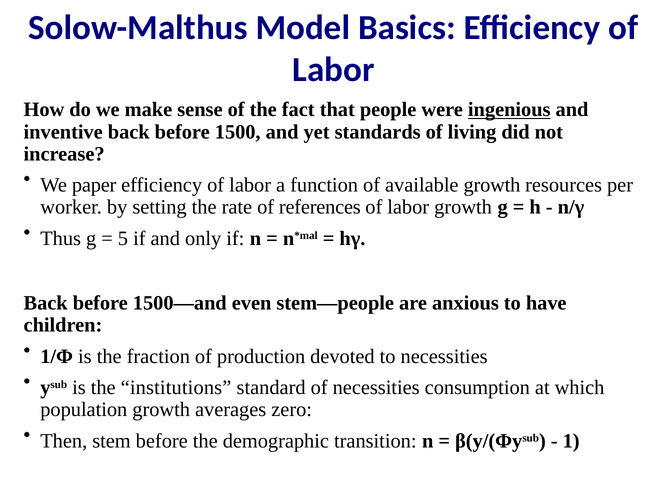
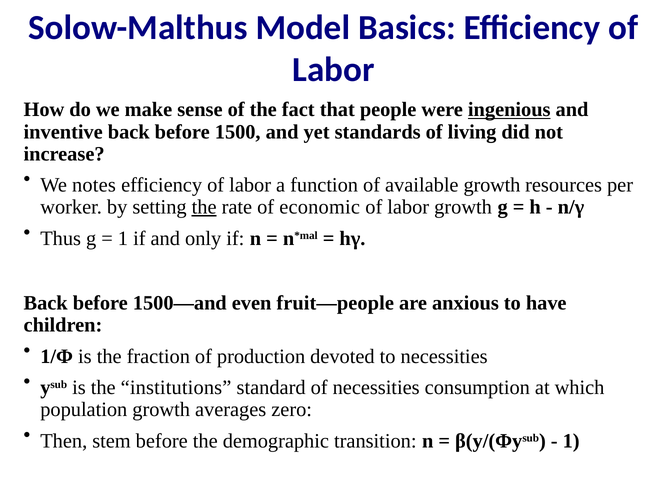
paper: paper -> notes
the at (204, 207) underline: none -> present
references: references -> economic
5 at (123, 238): 5 -> 1
stem—people: stem—people -> fruit—people
